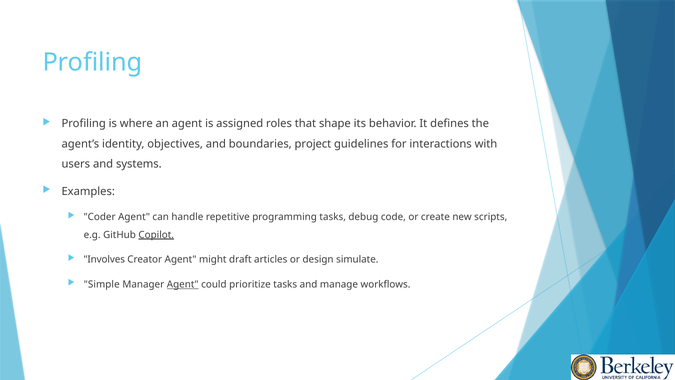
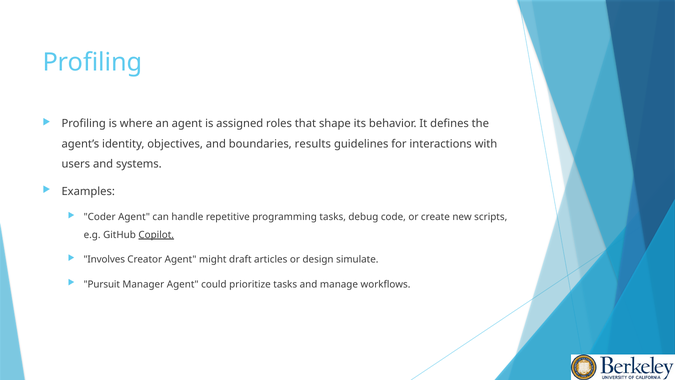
project: project -> results
Simple: Simple -> Pursuit
Agent at (183, 284) underline: present -> none
